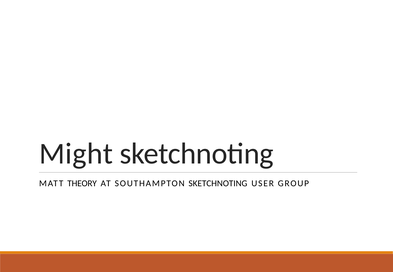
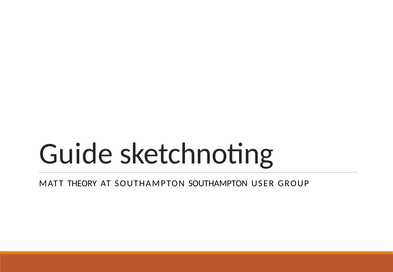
Might: Might -> Guide
SOUTHAMPTON SKETCHNOTING: SKETCHNOTING -> SOUTHAMPTON
